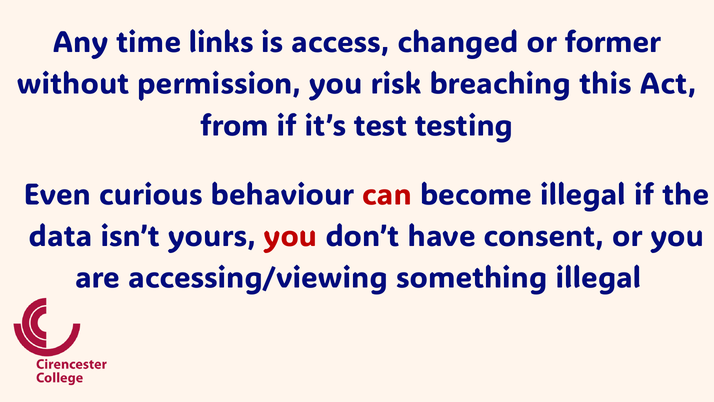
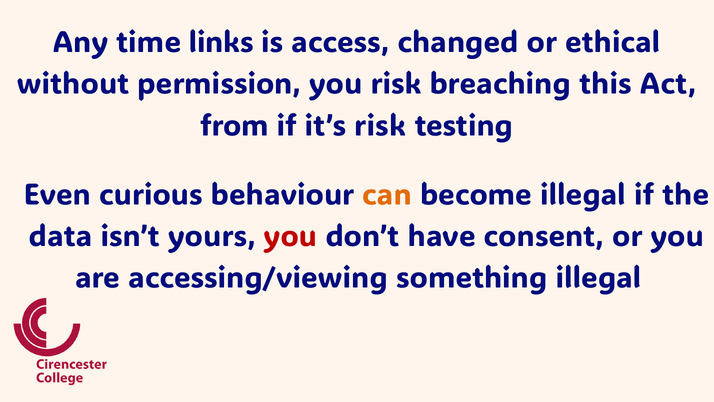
former: former -> ethical
it’s test: test -> risk
can colour: red -> orange
